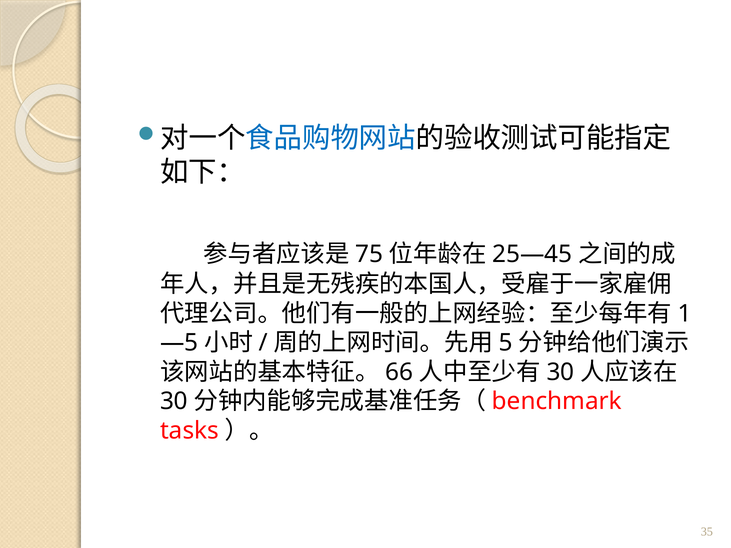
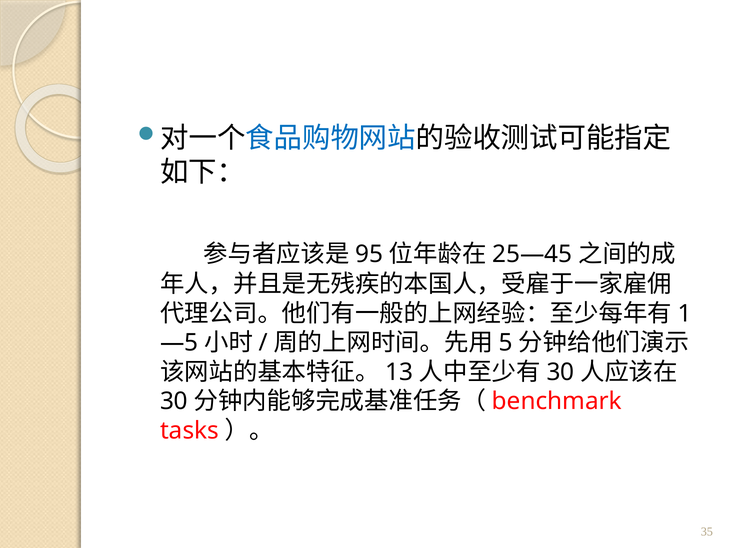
75: 75 -> 95
66: 66 -> 13
